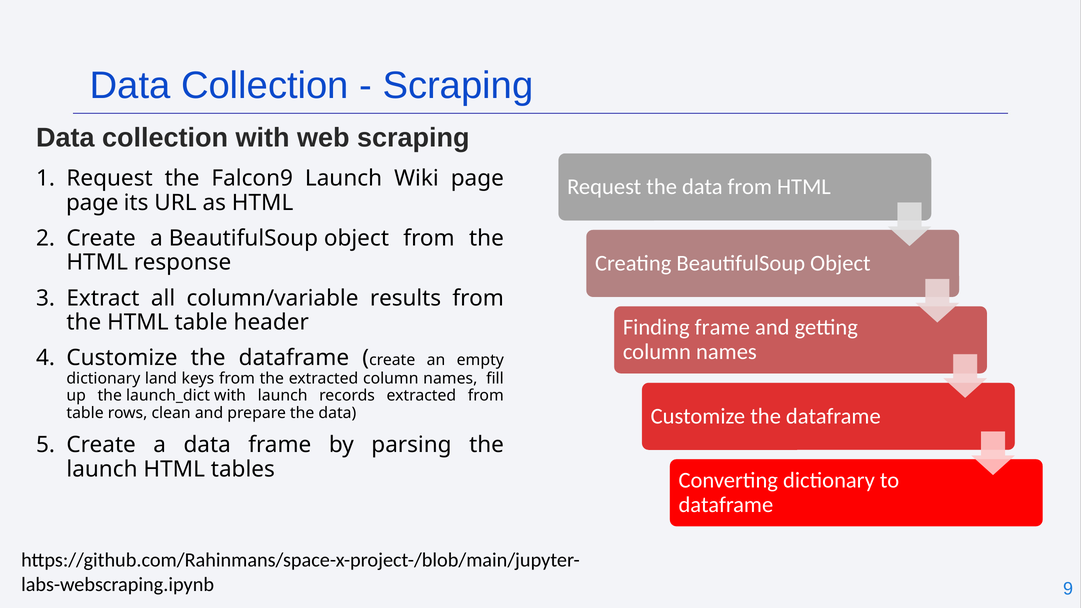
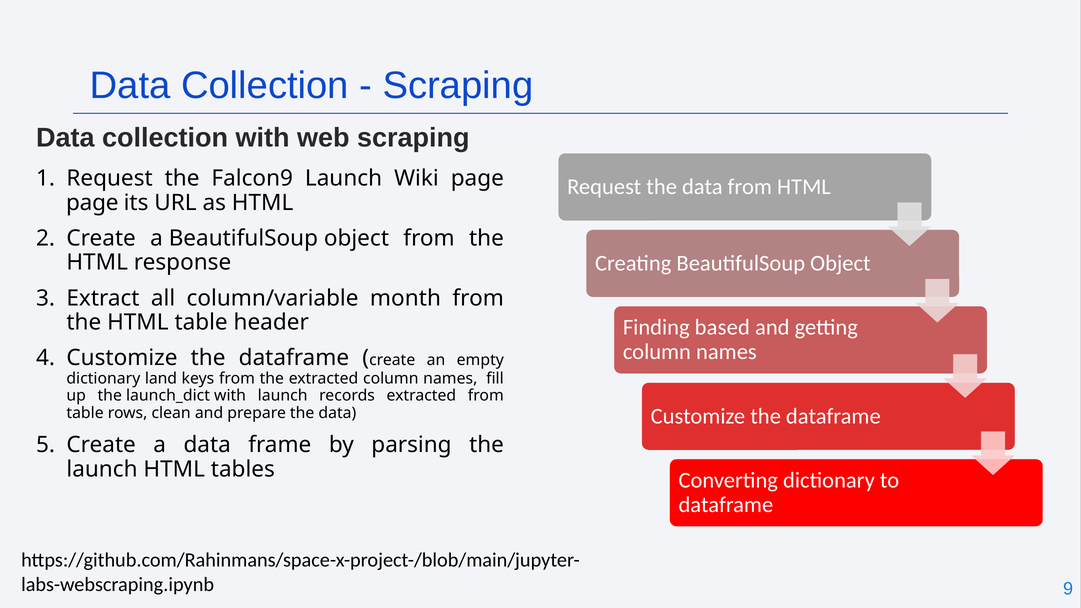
results: results -> month
Finding frame: frame -> based
